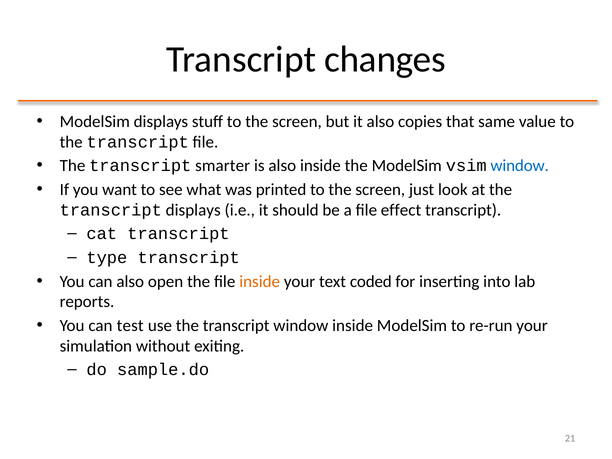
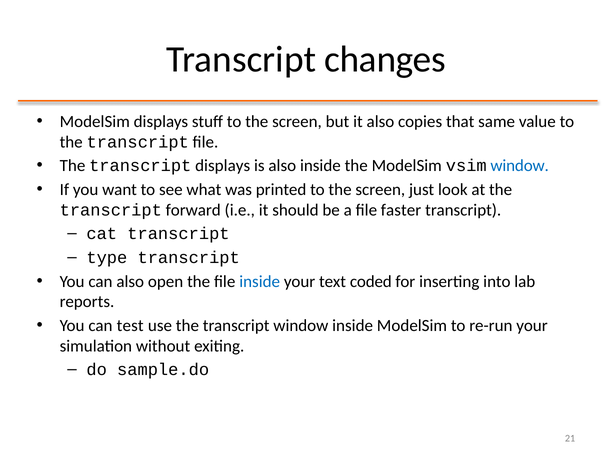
transcript smarter: smarter -> displays
transcript displays: displays -> forward
effect: effect -> faster
inside at (260, 281) colour: orange -> blue
